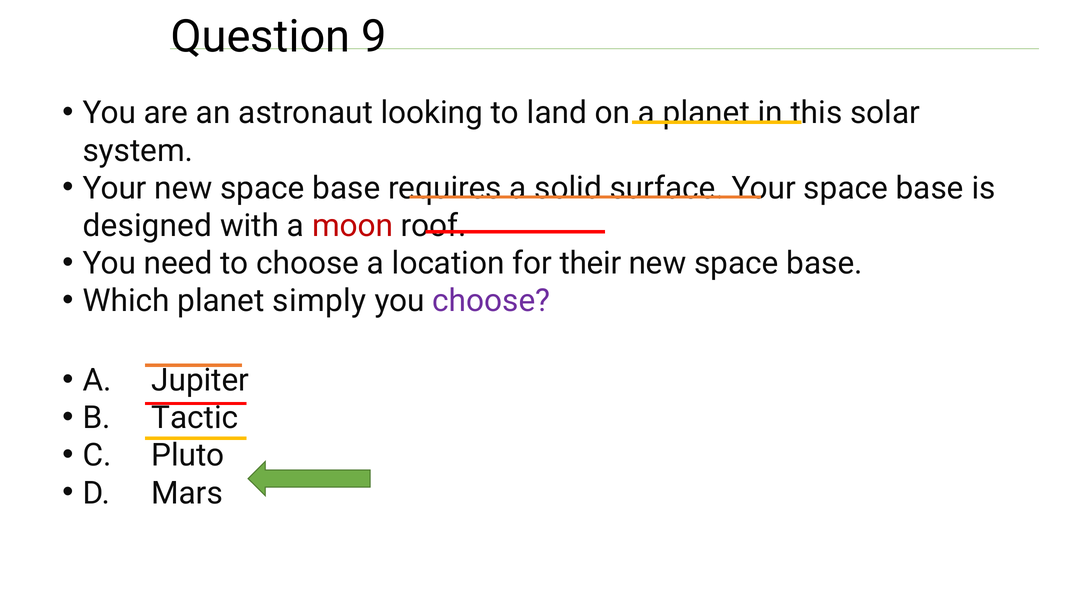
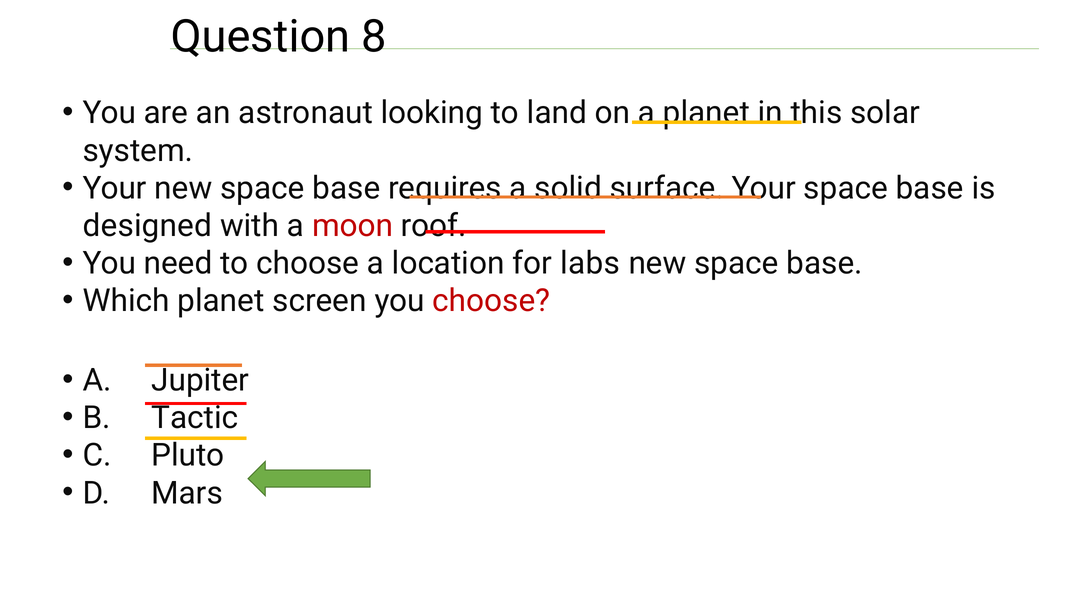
9: 9 -> 8
their: their -> labs
simply: simply -> screen
choose at (491, 301) colour: purple -> red
